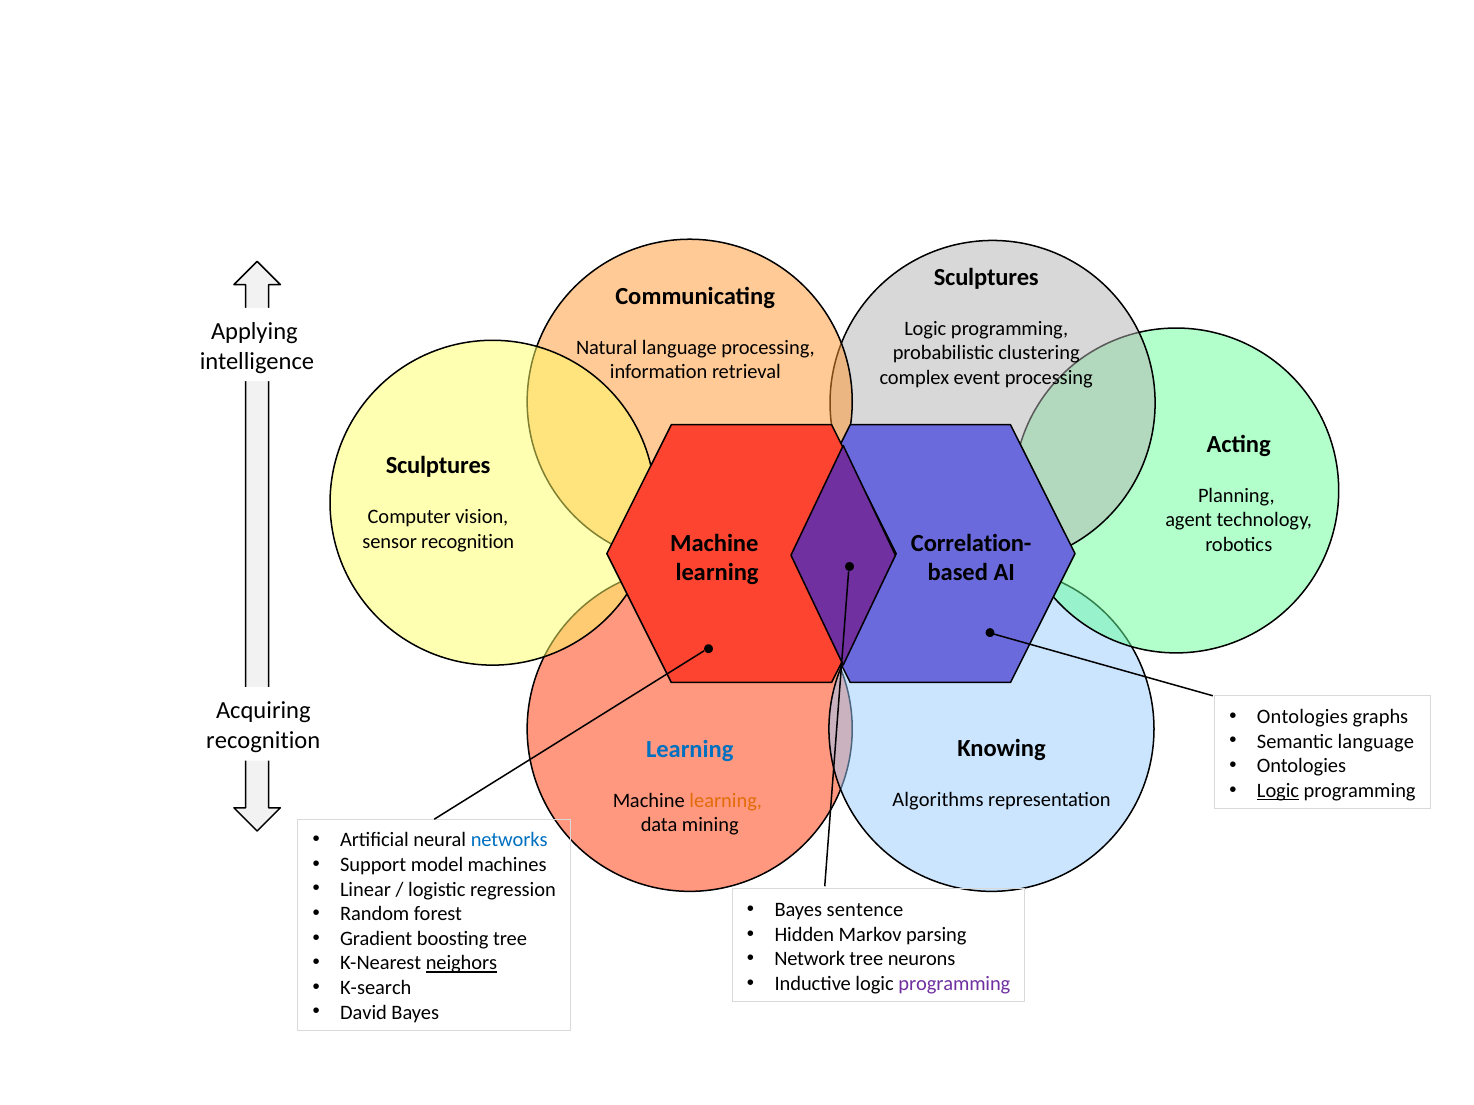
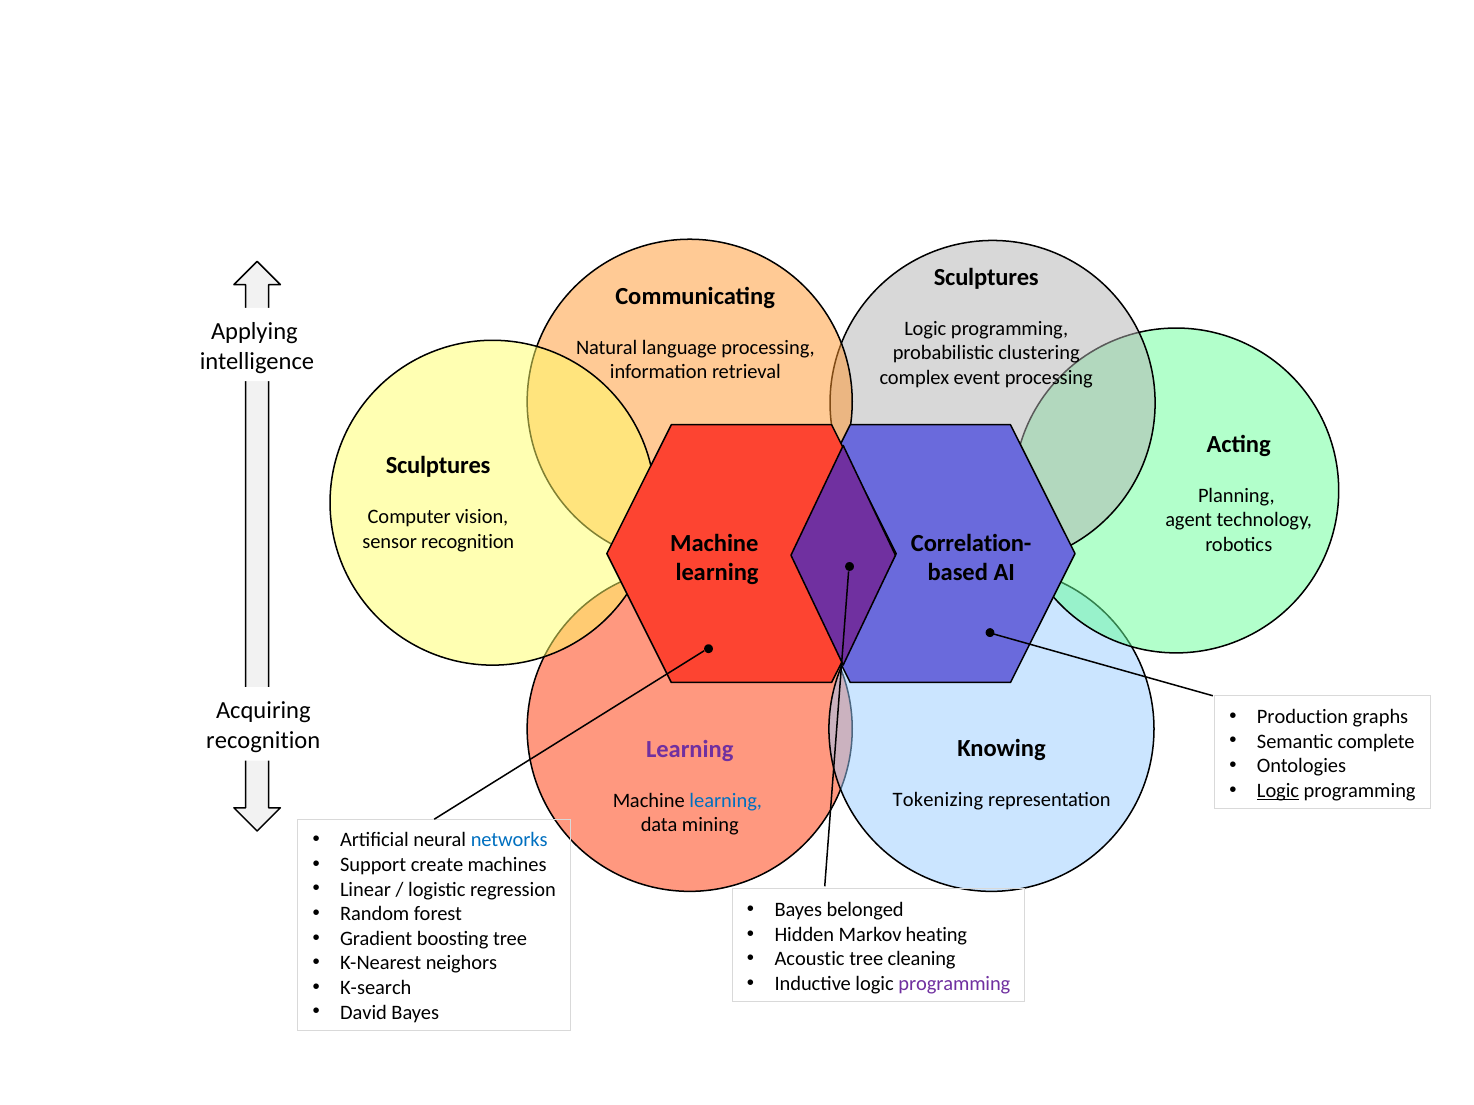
Ontologies at (1303, 717): Ontologies -> Production
Semantic language: language -> complete
Learning at (690, 749) colour: blue -> purple
Algorithms: Algorithms -> Tokenizing
learning at (726, 801) colour: orange -> blue
model: model -> create
sentence: sentence -> belonged
parsing: parsing -> heating
Network: Network -> Acoustic
neurons: neurons -> cleaning
neighors underline: present -> none
